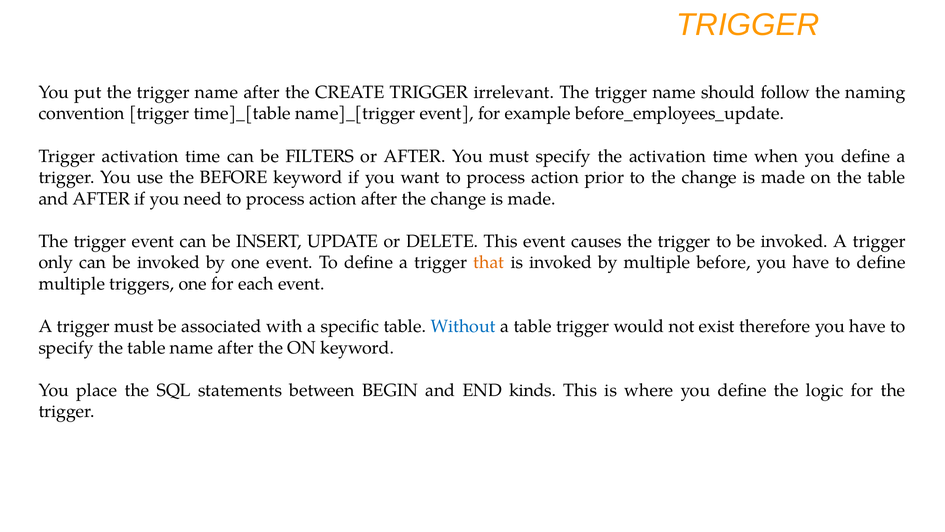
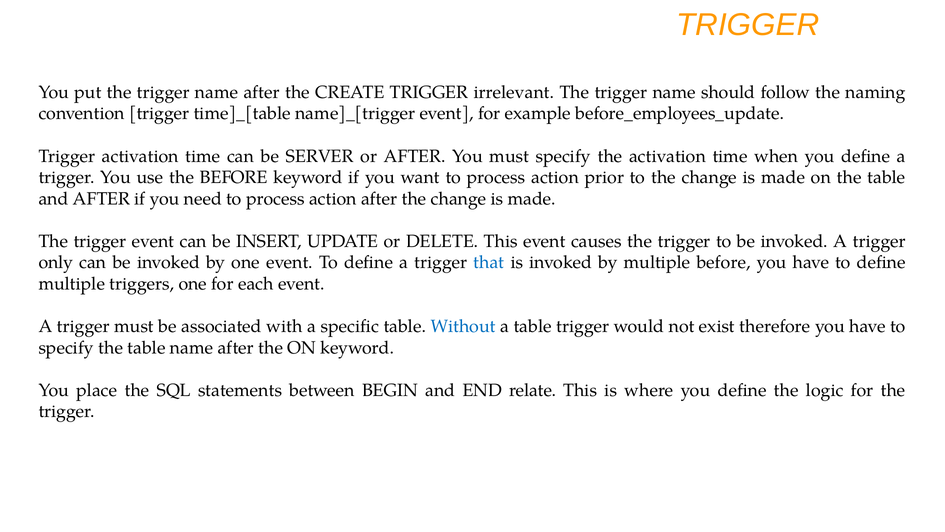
FILTERS: FILTERS -> SERVER
that colour: orange -> blue
kinds: kinds -> relate
